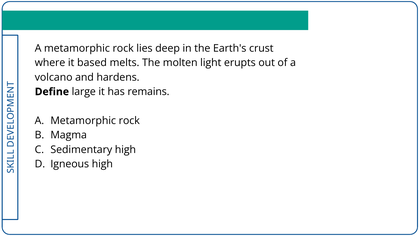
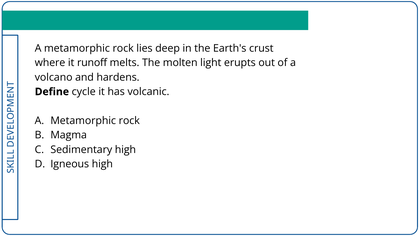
based: based -> runoff
large: large -> cycle
remains: remains -> volcanic
